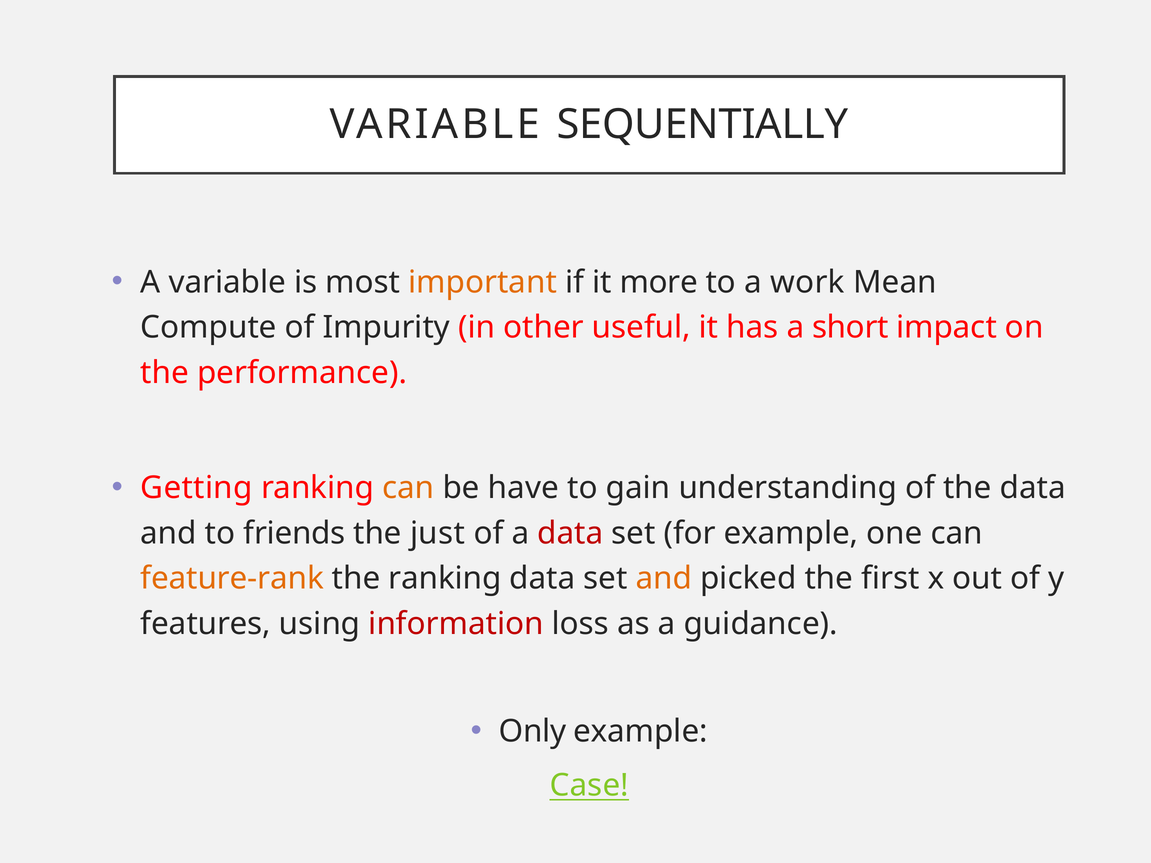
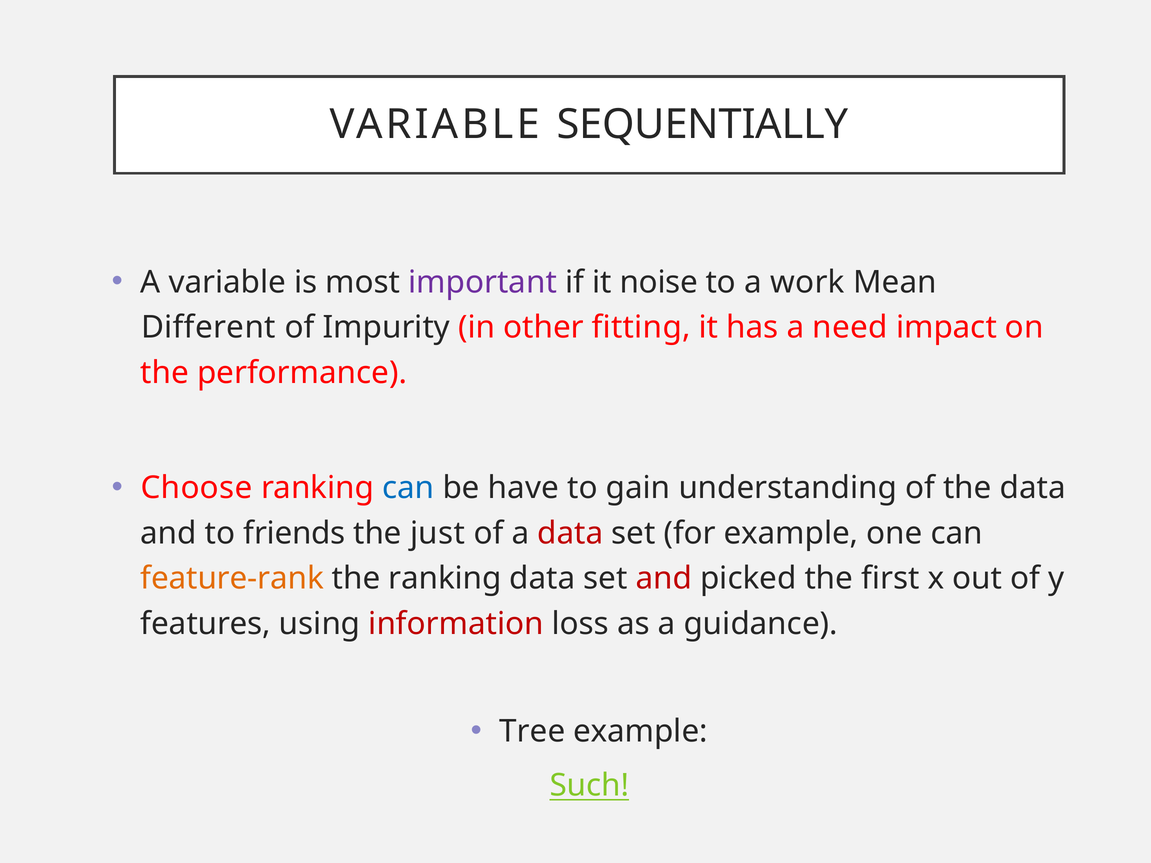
important colour: orange -> purple
more: more -> noise
Compute: Compute -> Different
useful: useful -> fitting
short: short -> need
Getting: Getting -> Choose
can at (408, 488) colour: orange -> blue
and at (664, 579) colour: orange -> red
Only: Only -> Tree
Case: Case -> Such
